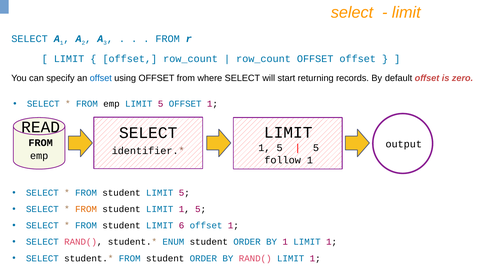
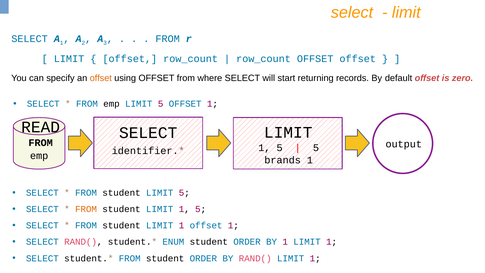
offset at (101, 78) colour: blue -> orange
follow: follow -> brands
6 at (182, 225): 6 -> 1
